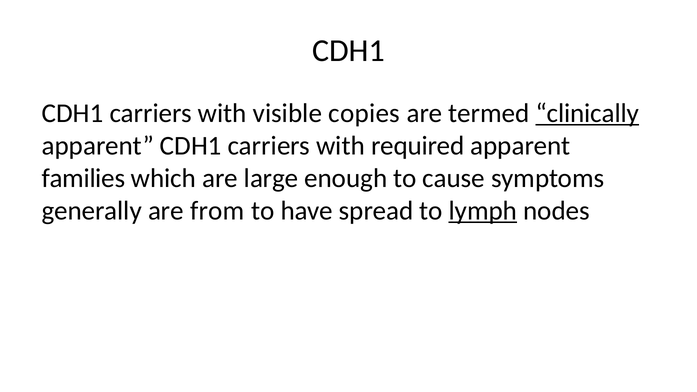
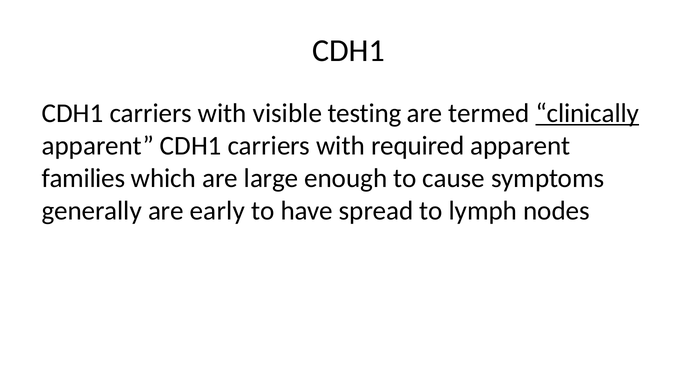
copies: copies -> testing
from: from -> early
lymph underline: present -> none
